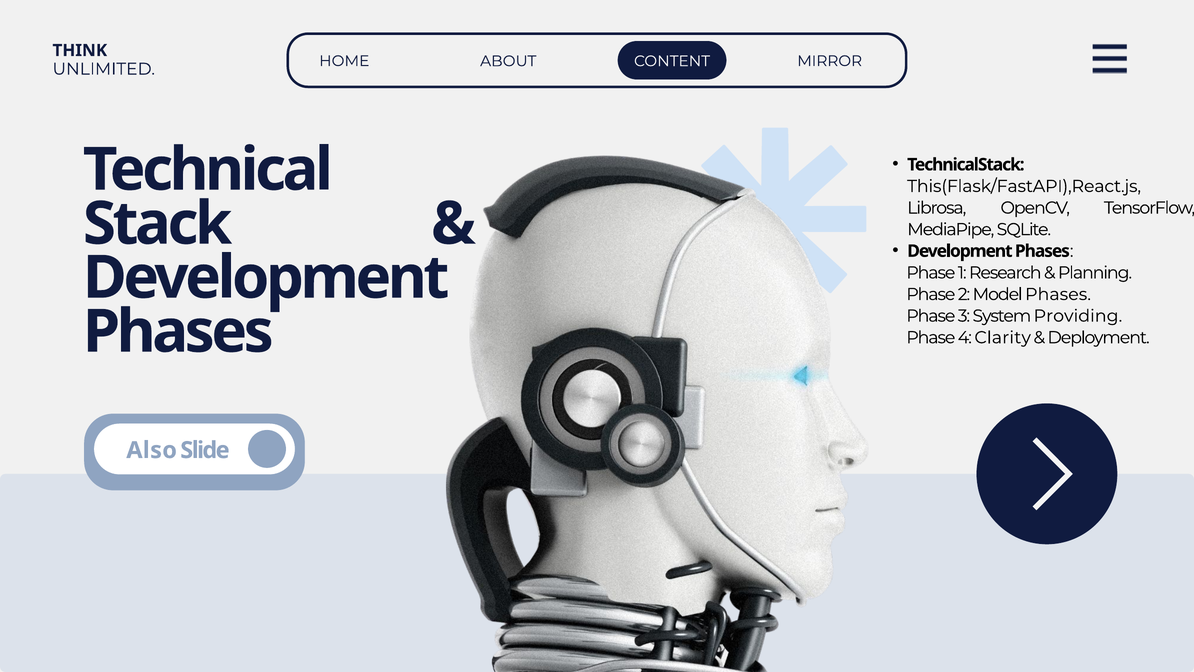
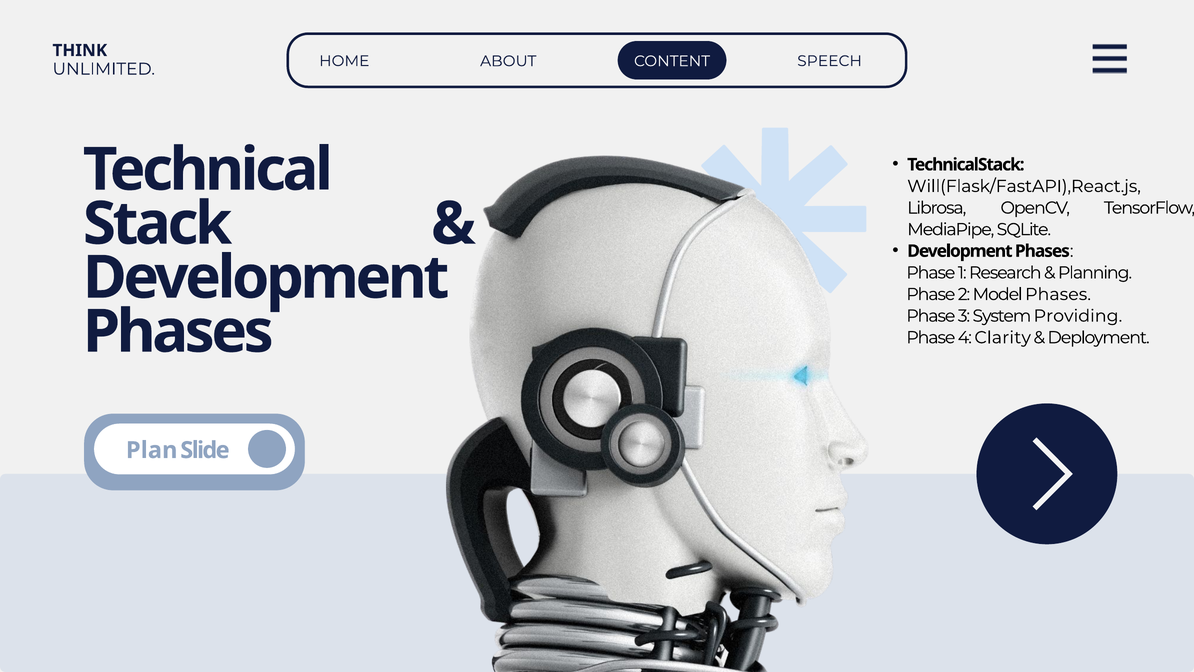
MIRROR: MIRROR -> SPEECH
This(Flask/FastAPI),React.js: This(Flask/FastAPI),React.js -> Will(Flask/FastAPI),React.js
Also: Also -> Plan
